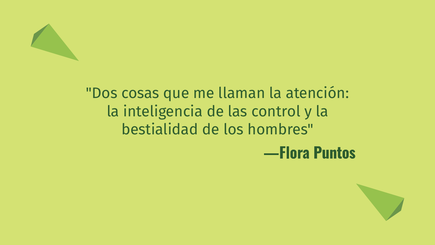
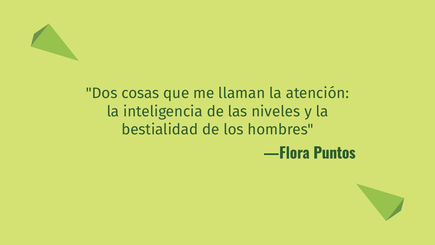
control: control -> niveles
